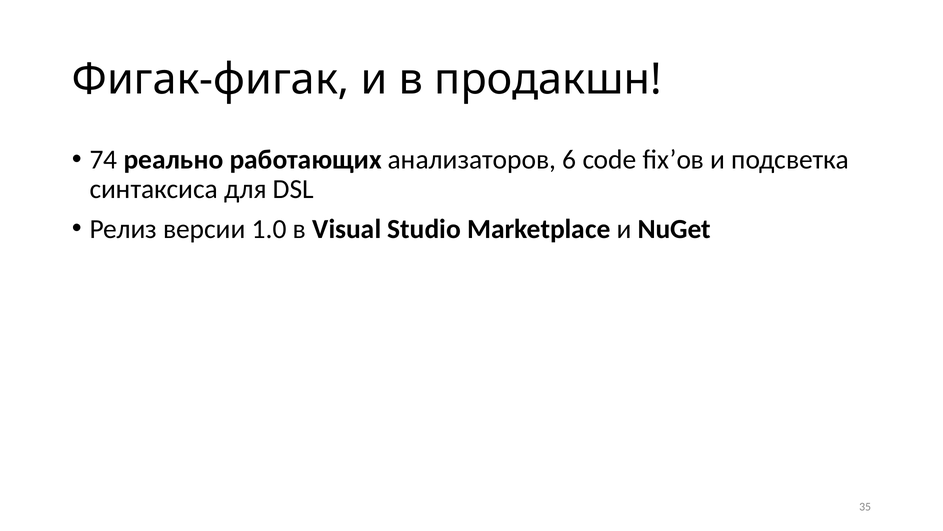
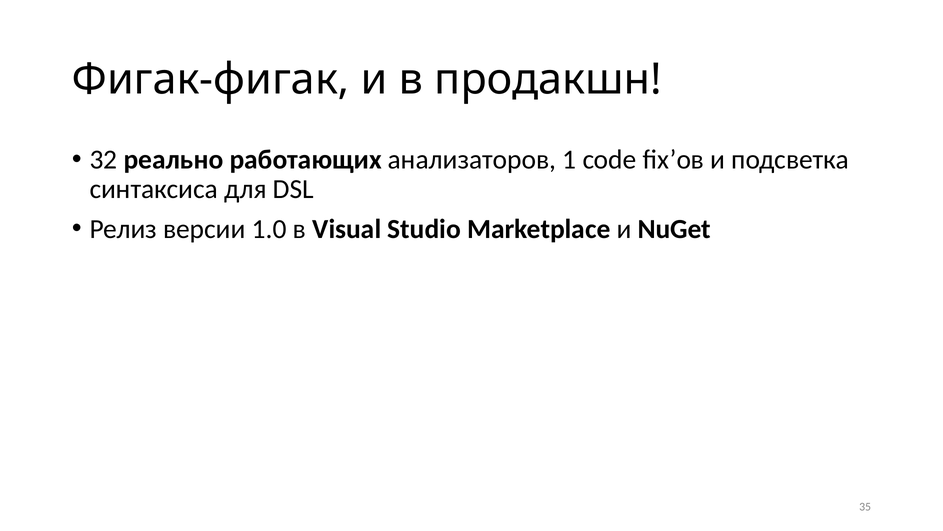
74: 74 -> 32
6: 6 -> 1
